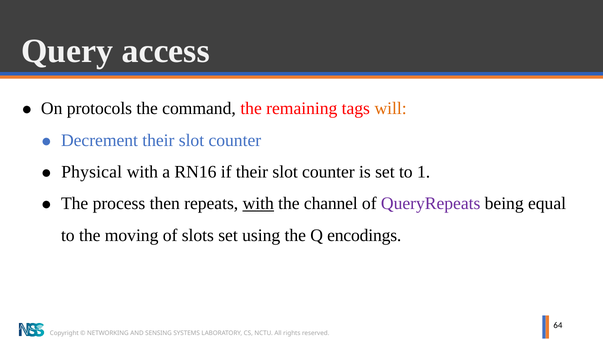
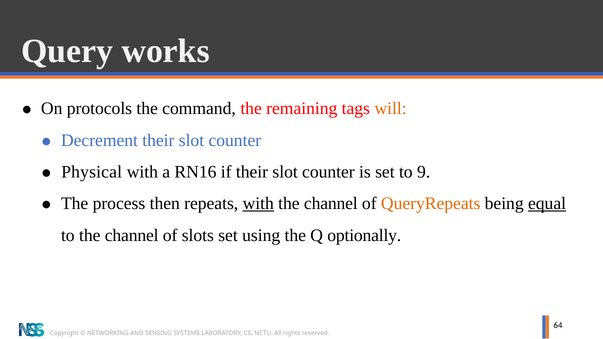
access: access -> works
1: 1 -> 9
QueryRepeats colour: purple -> orange
equal underline: none -> present
to the moving: moving -> channel
encodings: encodings -> optionally
